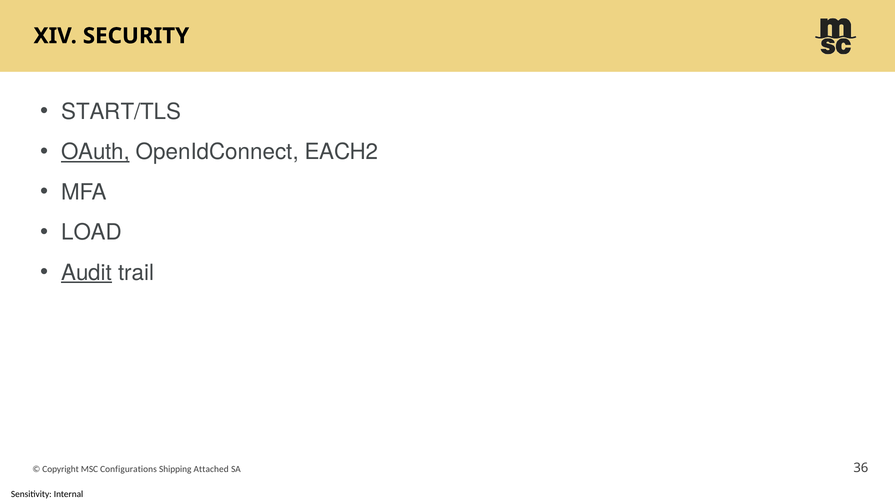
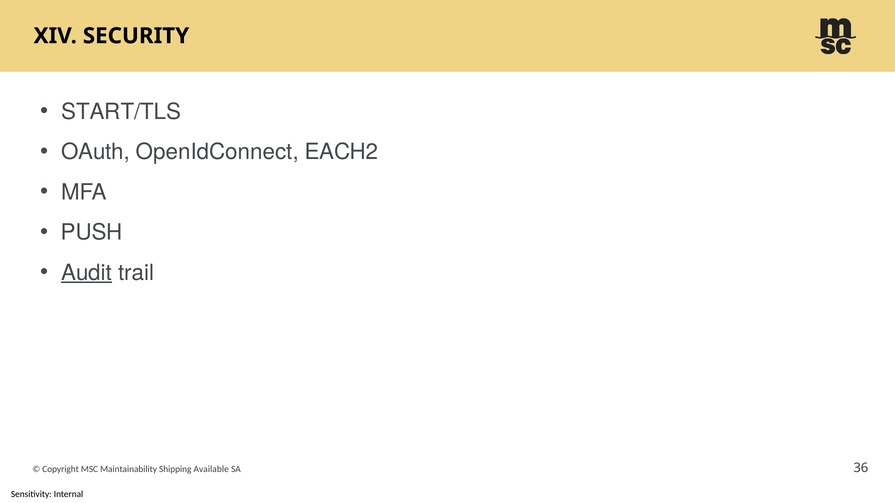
OAuth underline: present -> none
LOAD: LOAD -> PUSH
Configurations: Configurations -> Maintainability
Attached: Attached -> Available
